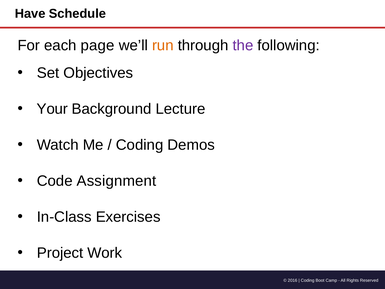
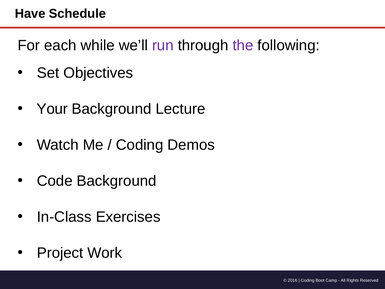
page: page -> while
run colour: orange -> purple
Code Assignment: Assignment -> Background
